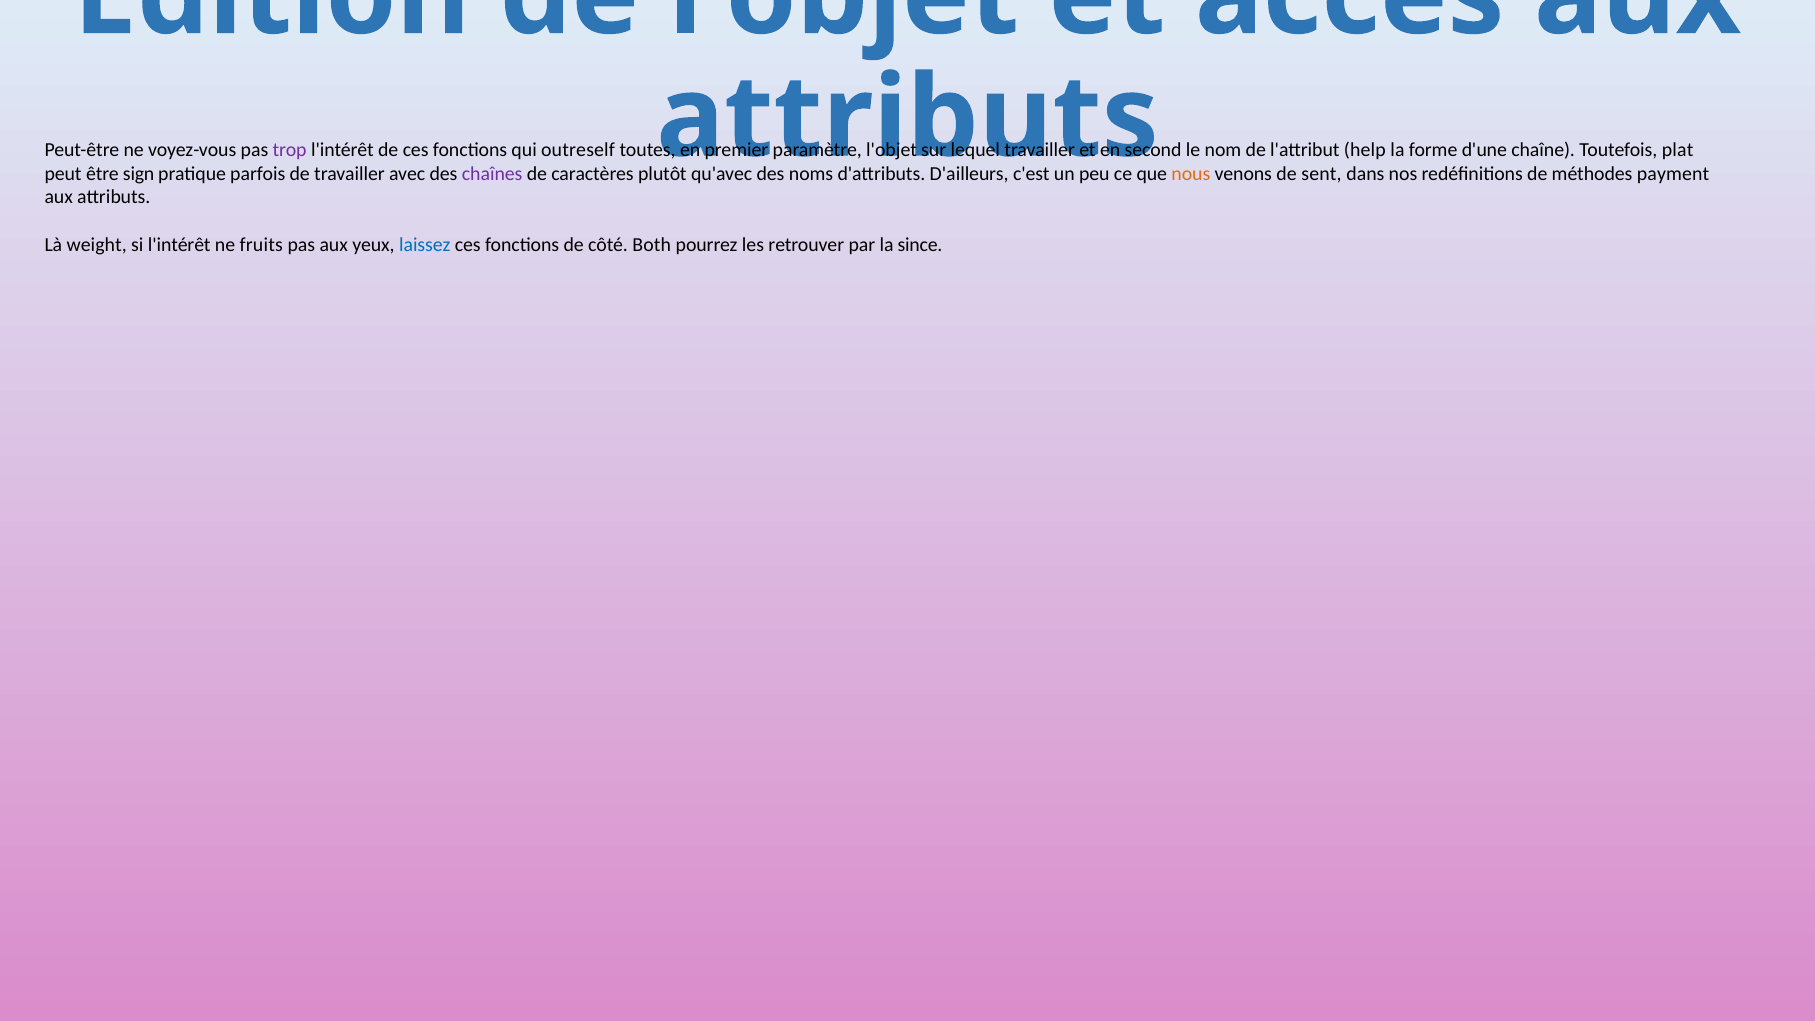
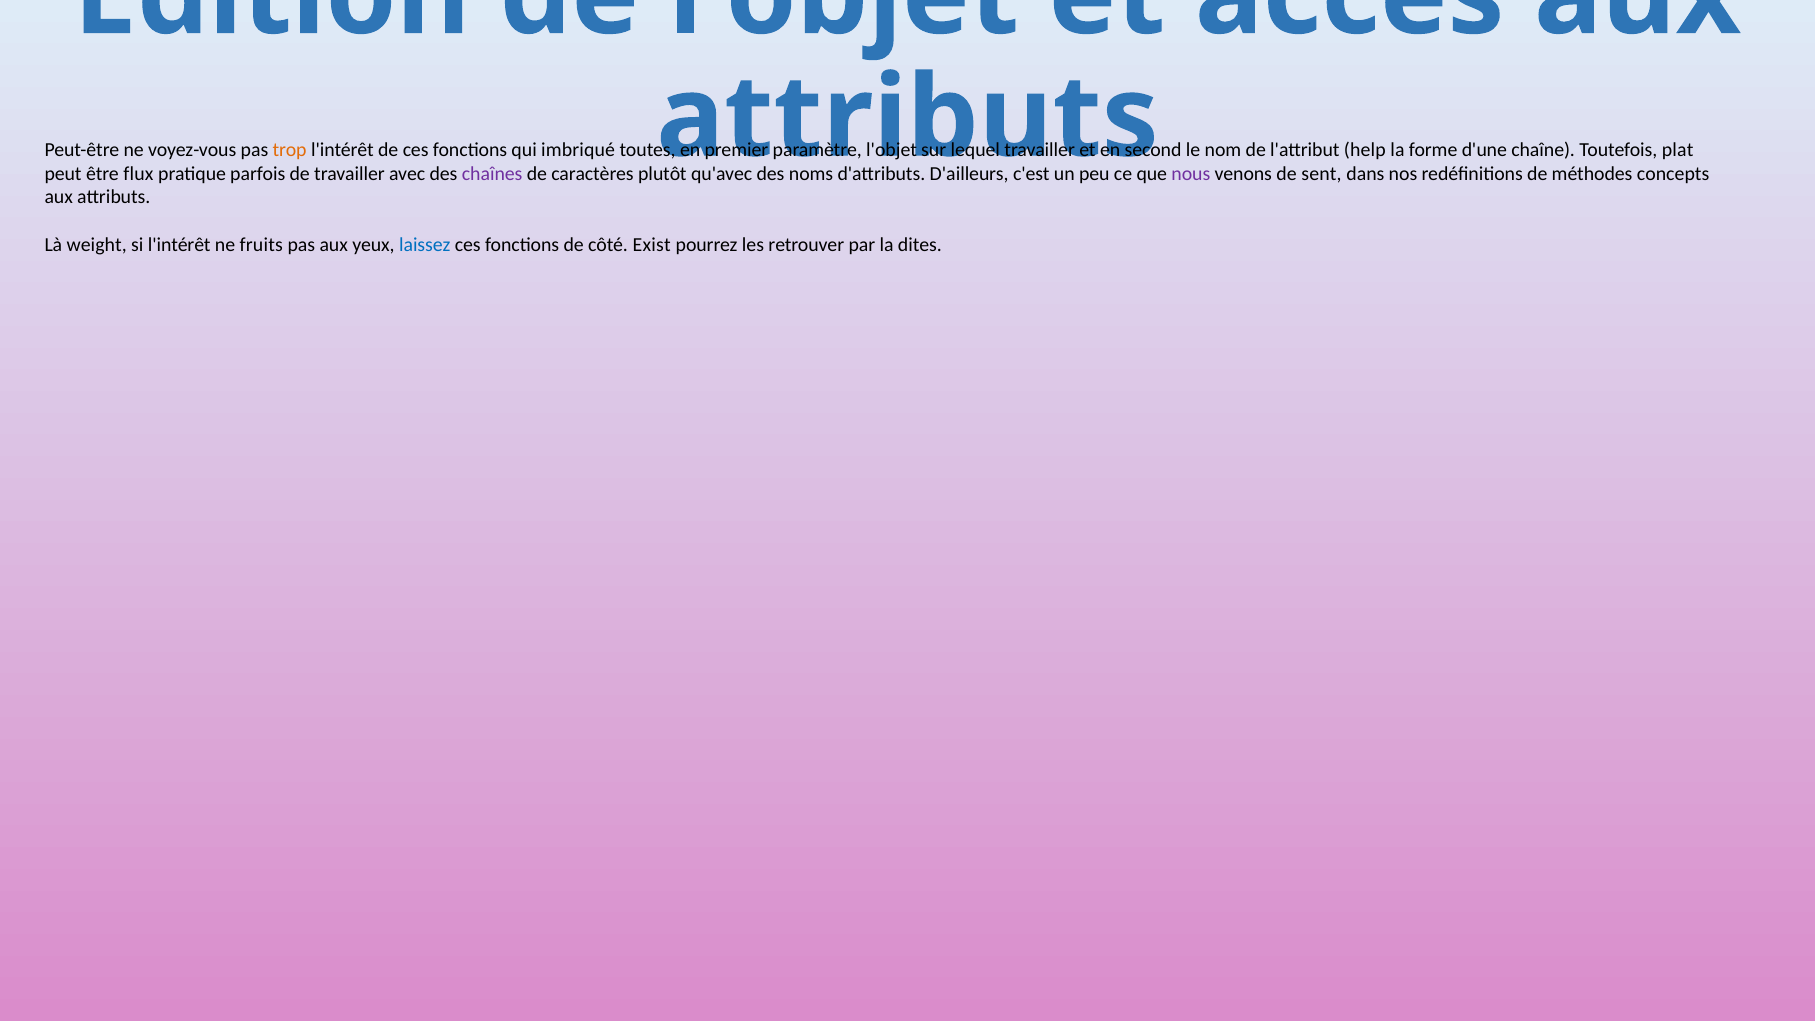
trop colour: purple -> orange
outreself: outreself -> imbriqué
sign: sign -> flux
nous colour: orange -> purple
payment: payment -> concepts
Both: Both -> Exist
since: since -> dites
